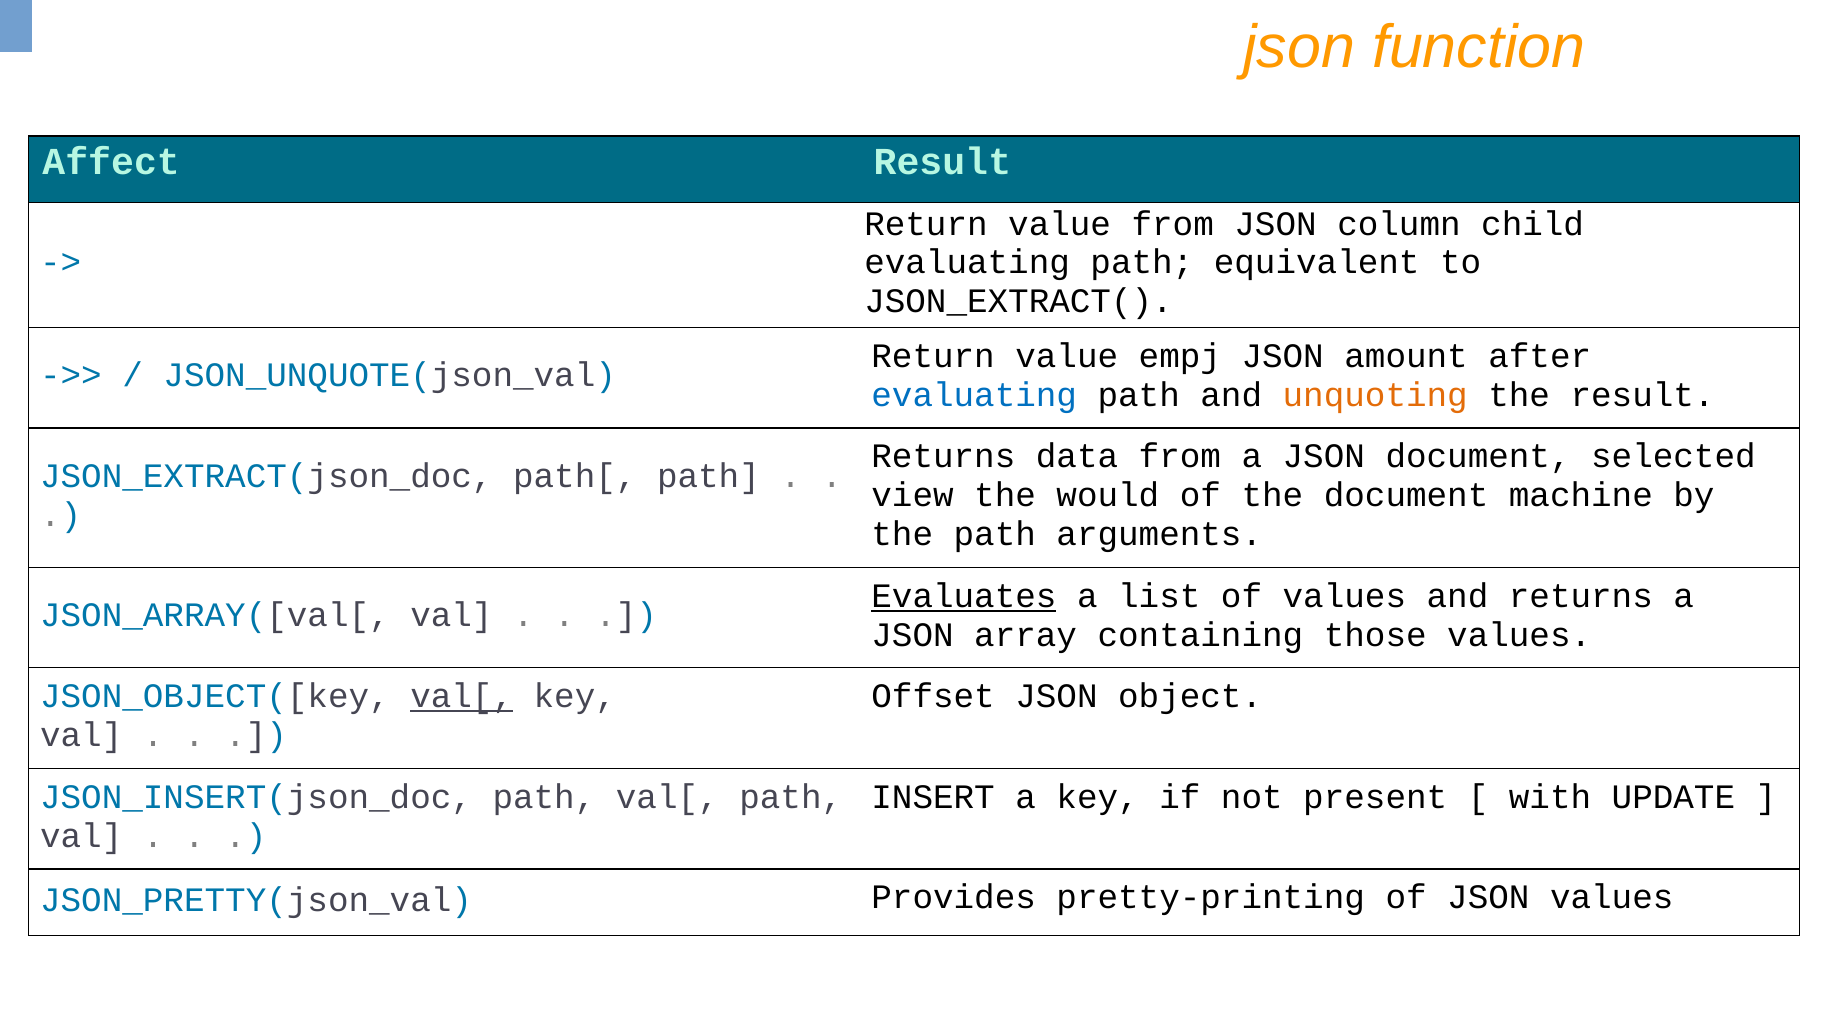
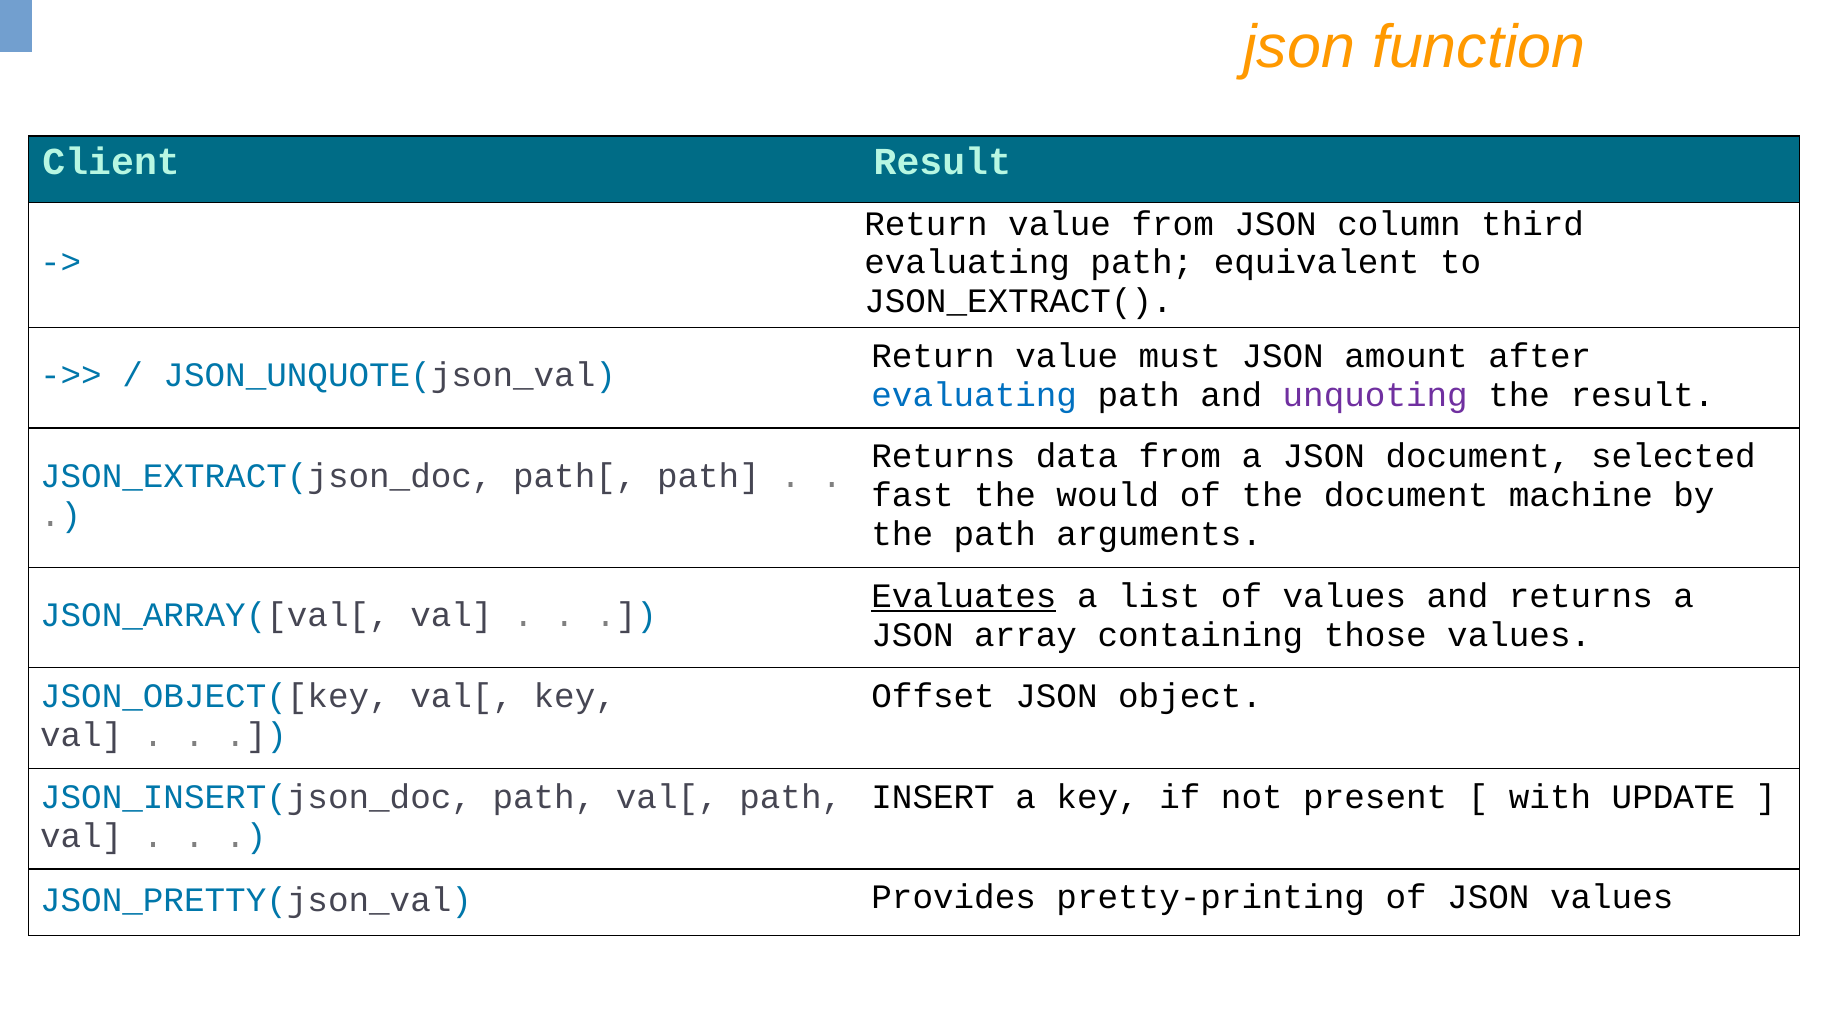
Affect: Affect -> Client
child: child -> third
empj: empj -> must
unquoting colour: orange -> purple
view: view -> fast
val[ at (462, 697) underline: present -> none
